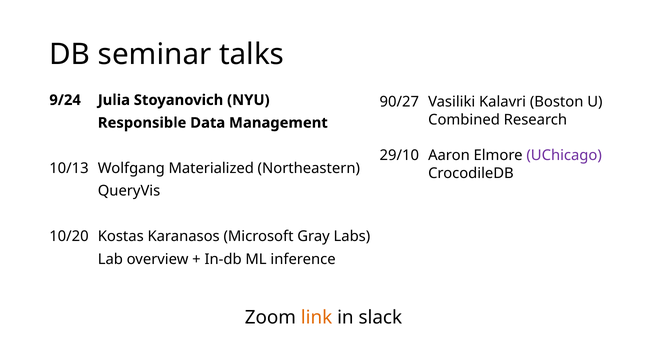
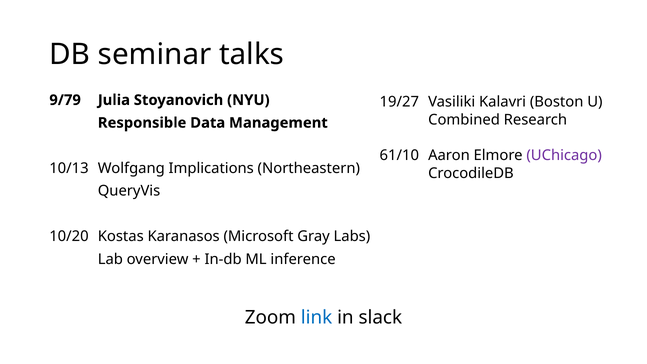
9/24: 9/24 -> 9/79
90/27: 90/27 -> 19/27
29/10: 29/10 -> 61/10
Materialized: Materialized -> Implications
link colour: orange -> blue
